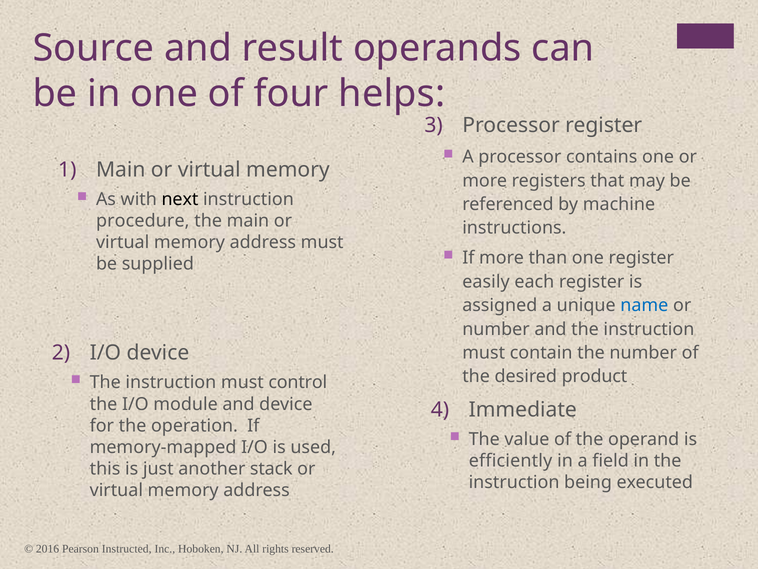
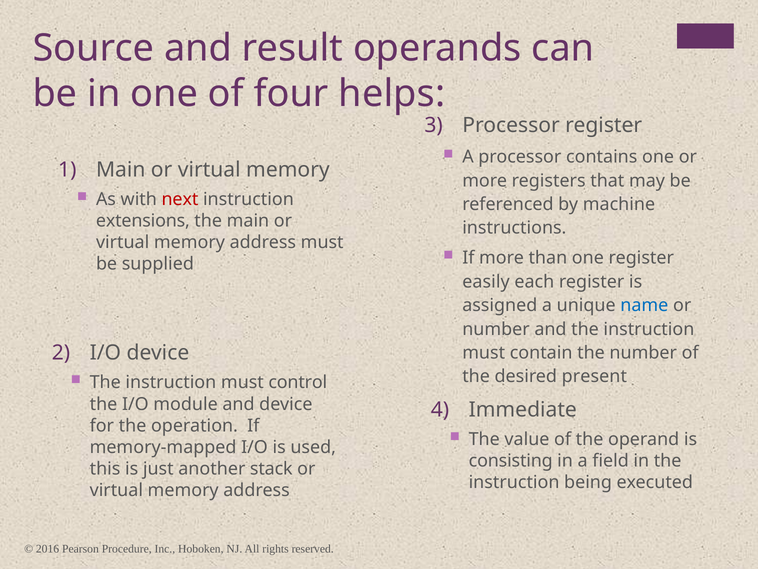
next colour: black -> red
procedure: procedure -> extensions
product: product -> present
efficiently: efficiently -> consisting
Instructed: Instructed -> Procedure
